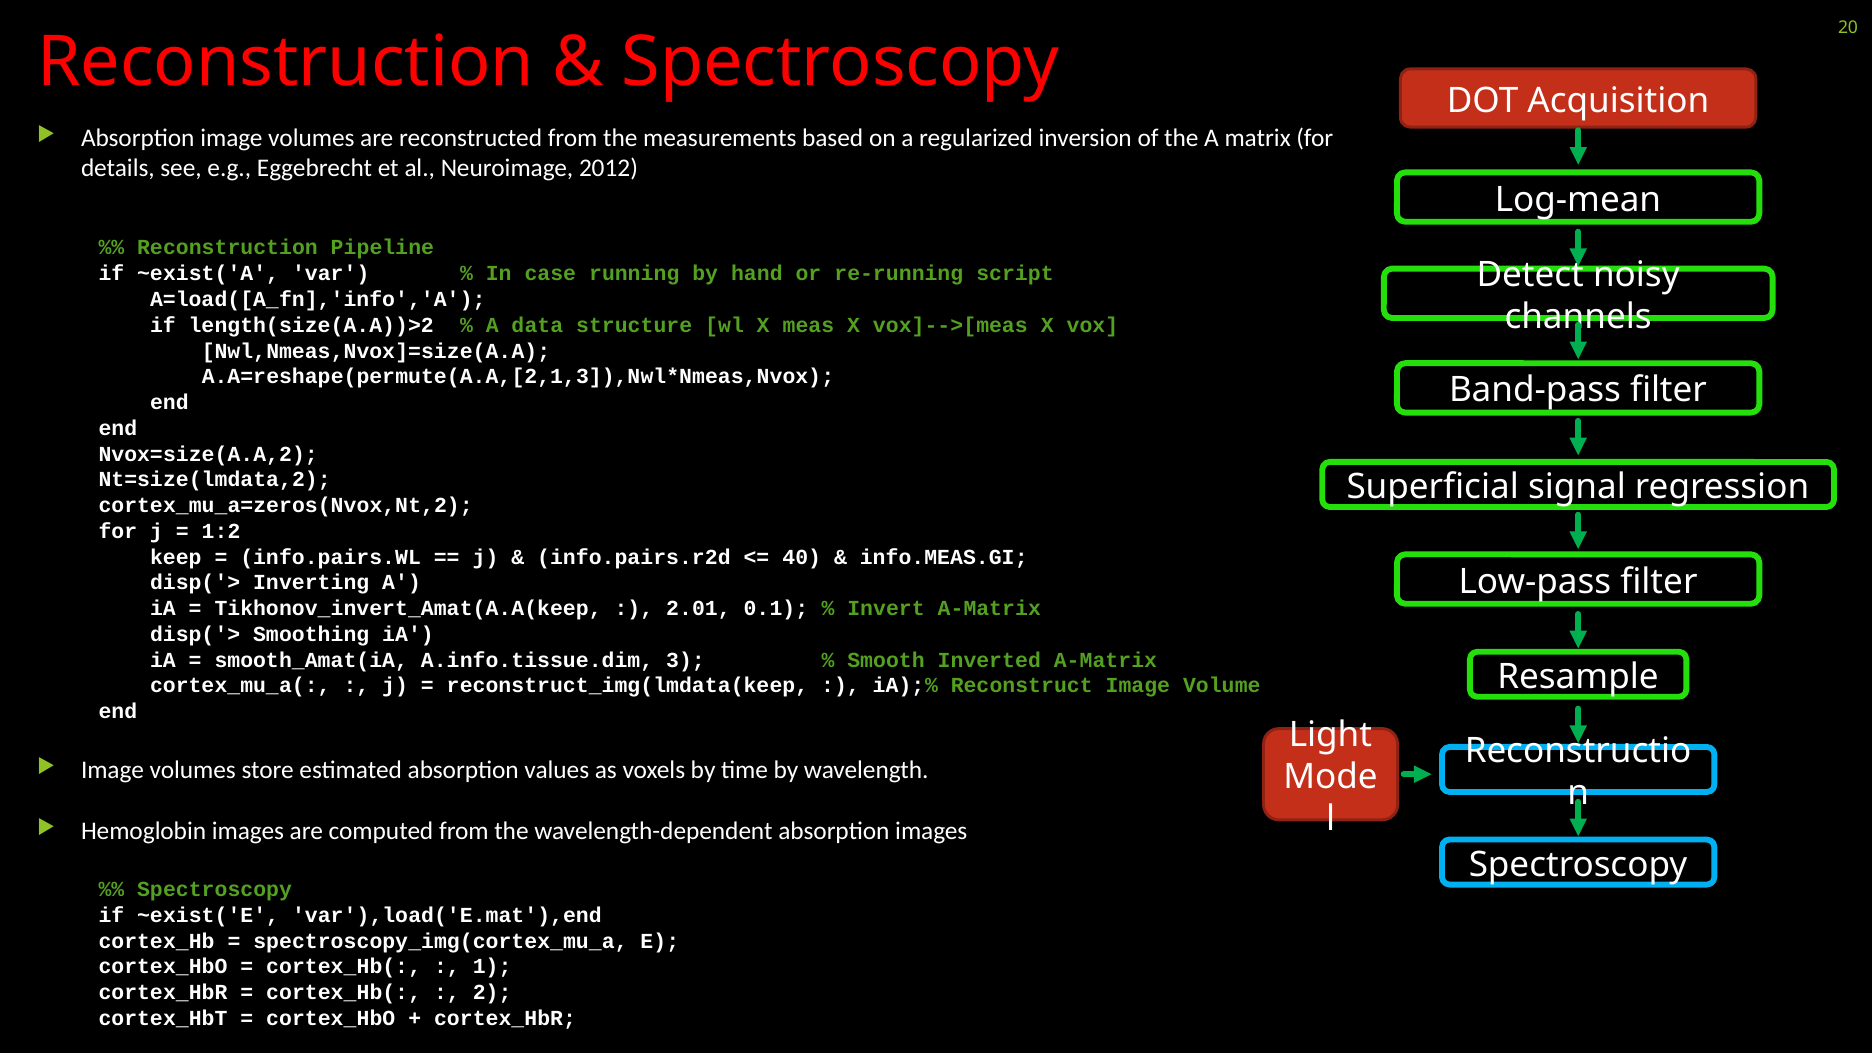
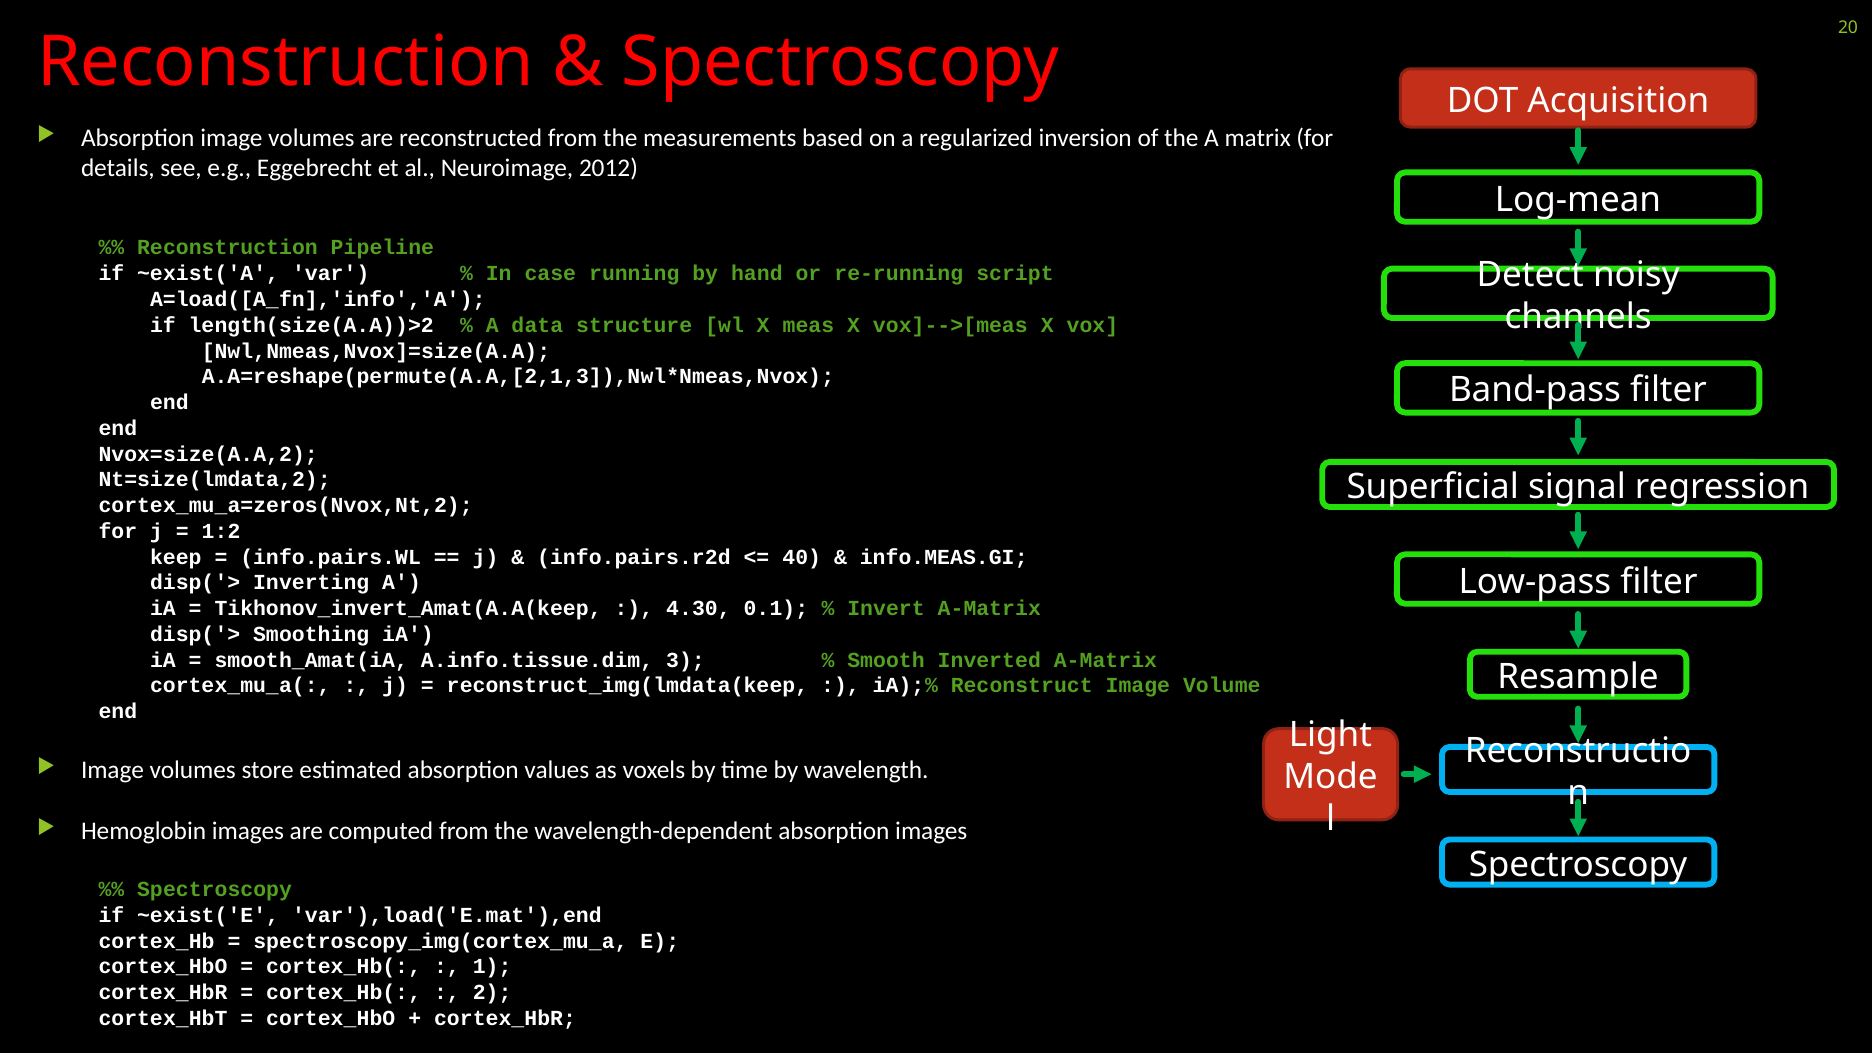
2.01: 2.01 -> 4.30
